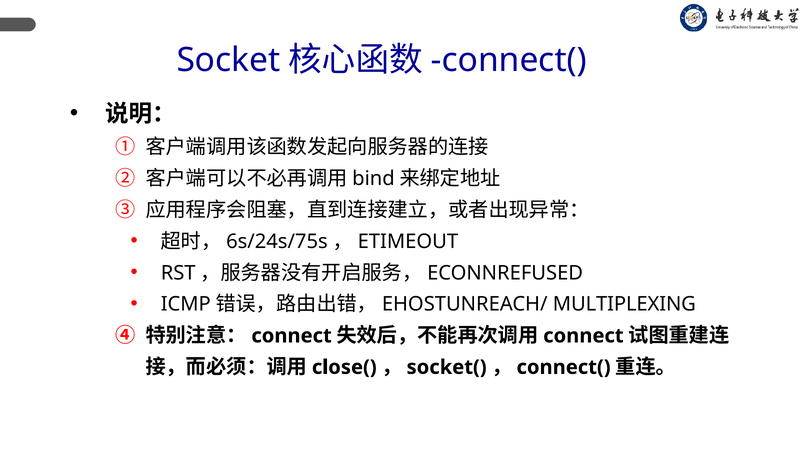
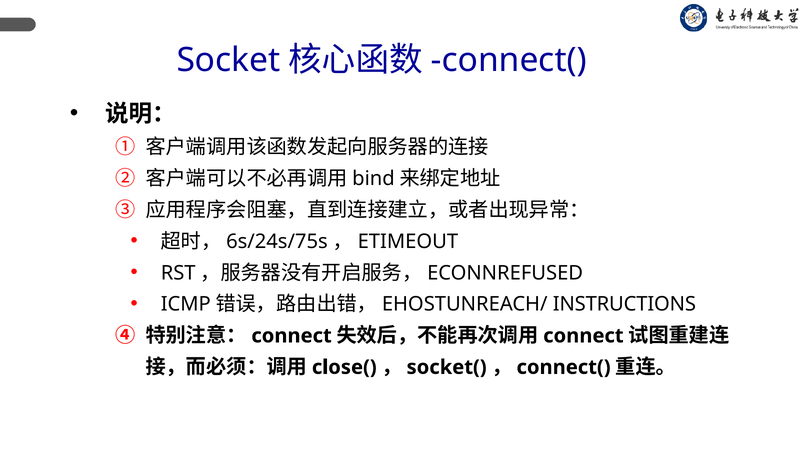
MULTIPLEXING: MULTIPLEXING -> INSTRUCTIONS
